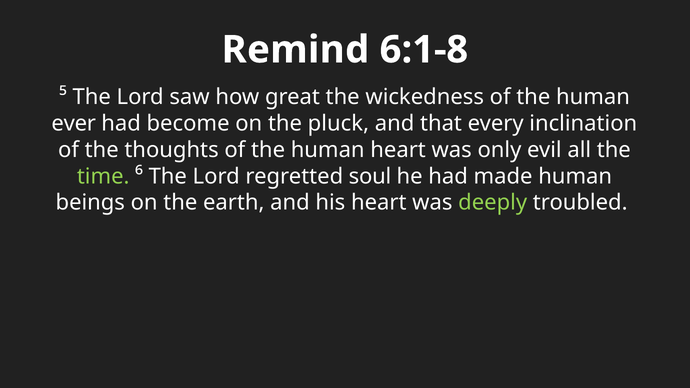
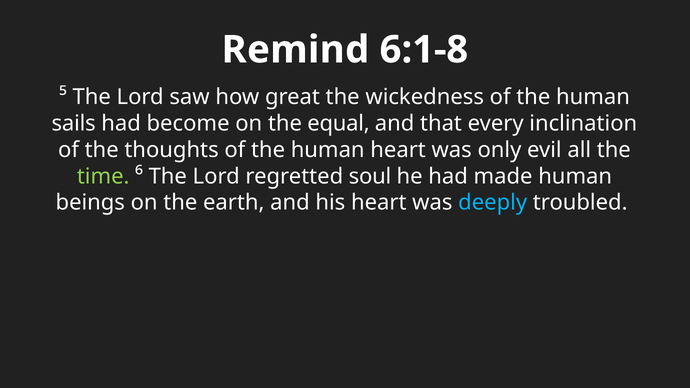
ever: ever -> sails
pluck: pluck -> equal
deeply colour: light green -> light blue
